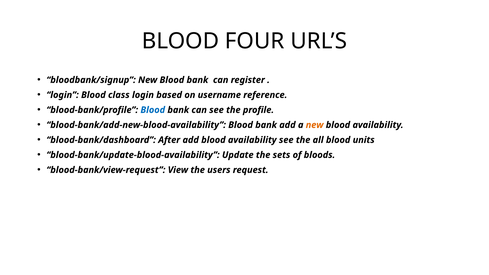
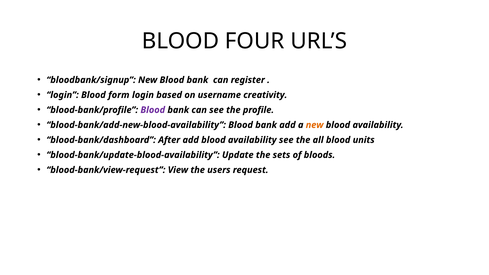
class: class -> form
reference: reference -> creativity
Blood at (153, 110) colour: blue -> purple
